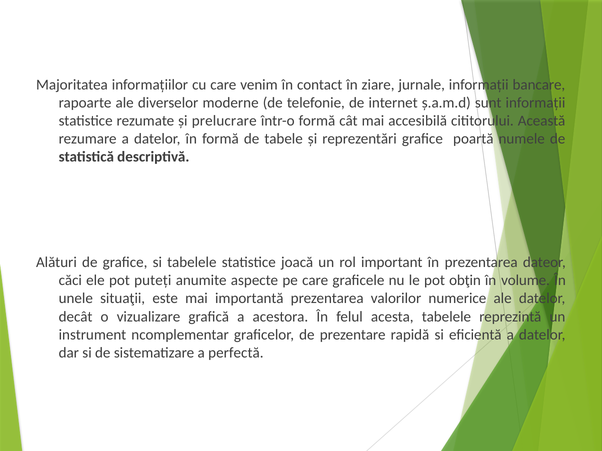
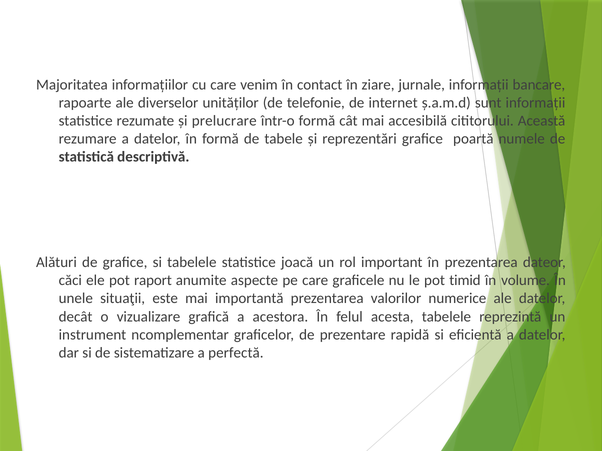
moderne: moderne -> unităților
puteți: puteți -> raport
obţin: obţin -> timid
